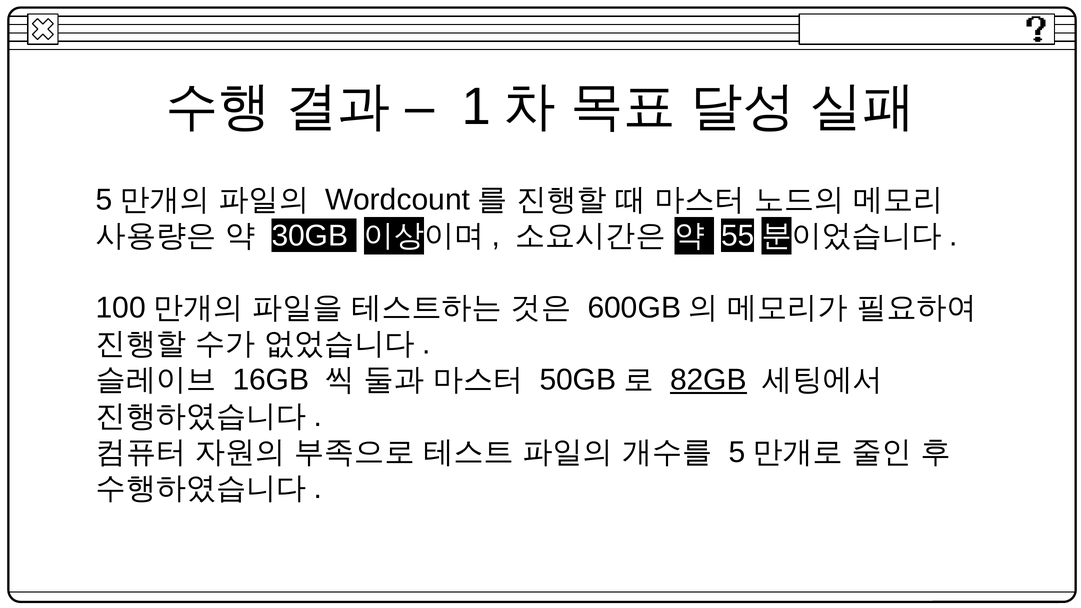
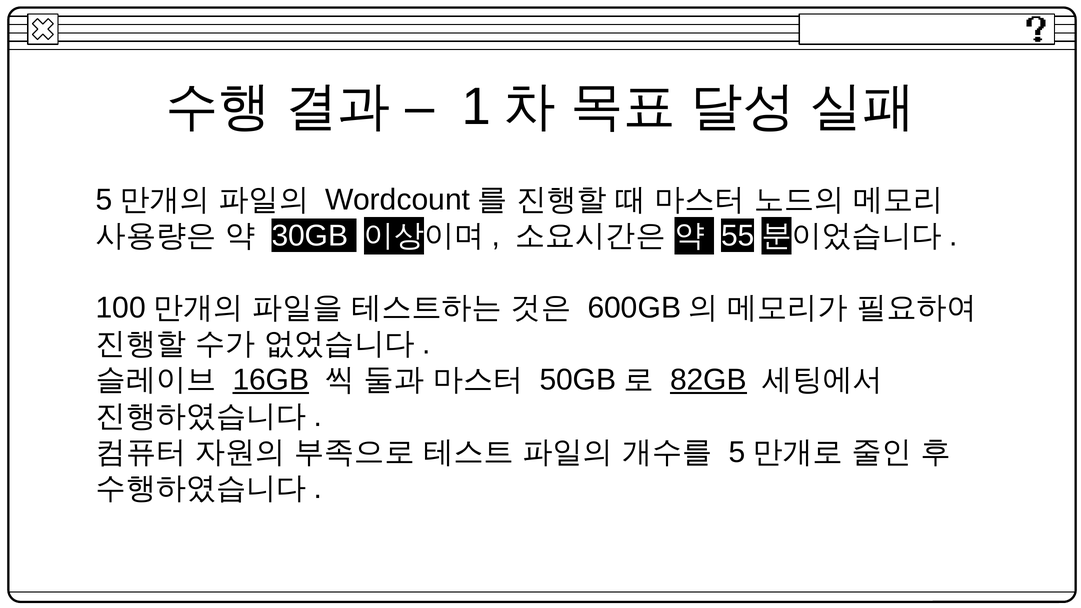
16GB underline: none -> present
